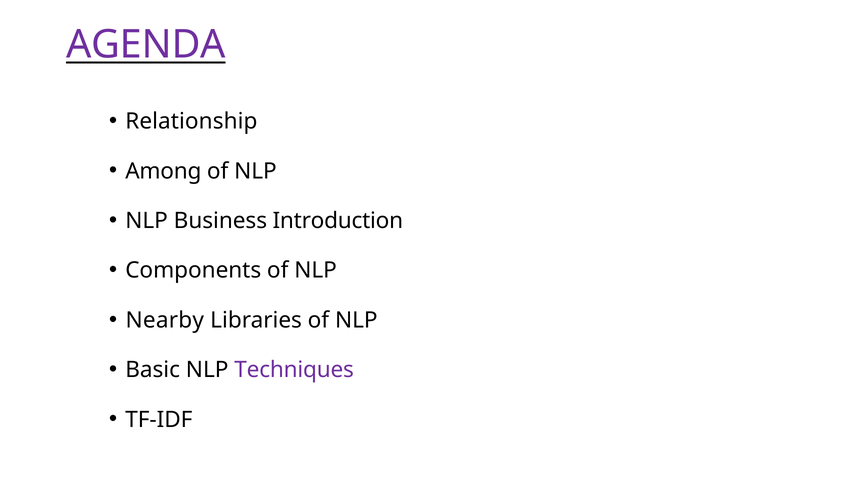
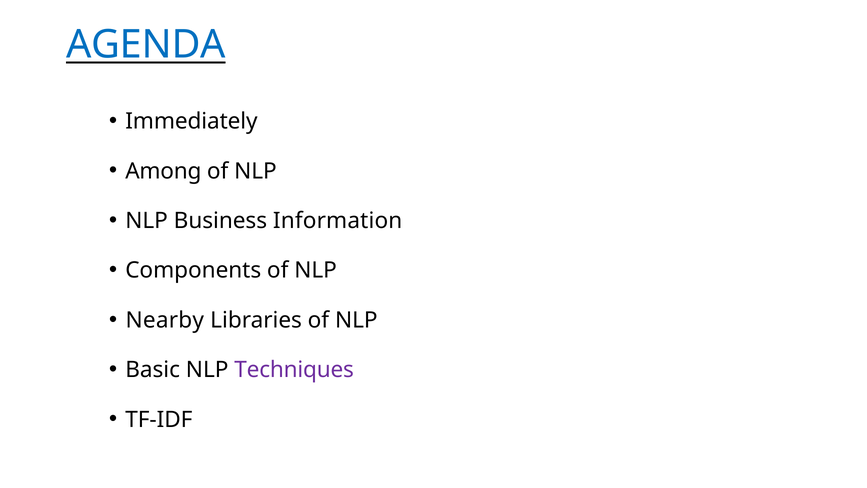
AGENDA colour: purple -> blue
Relationship: Relationship -> Immediately
Introduction: Introduction -> Information
